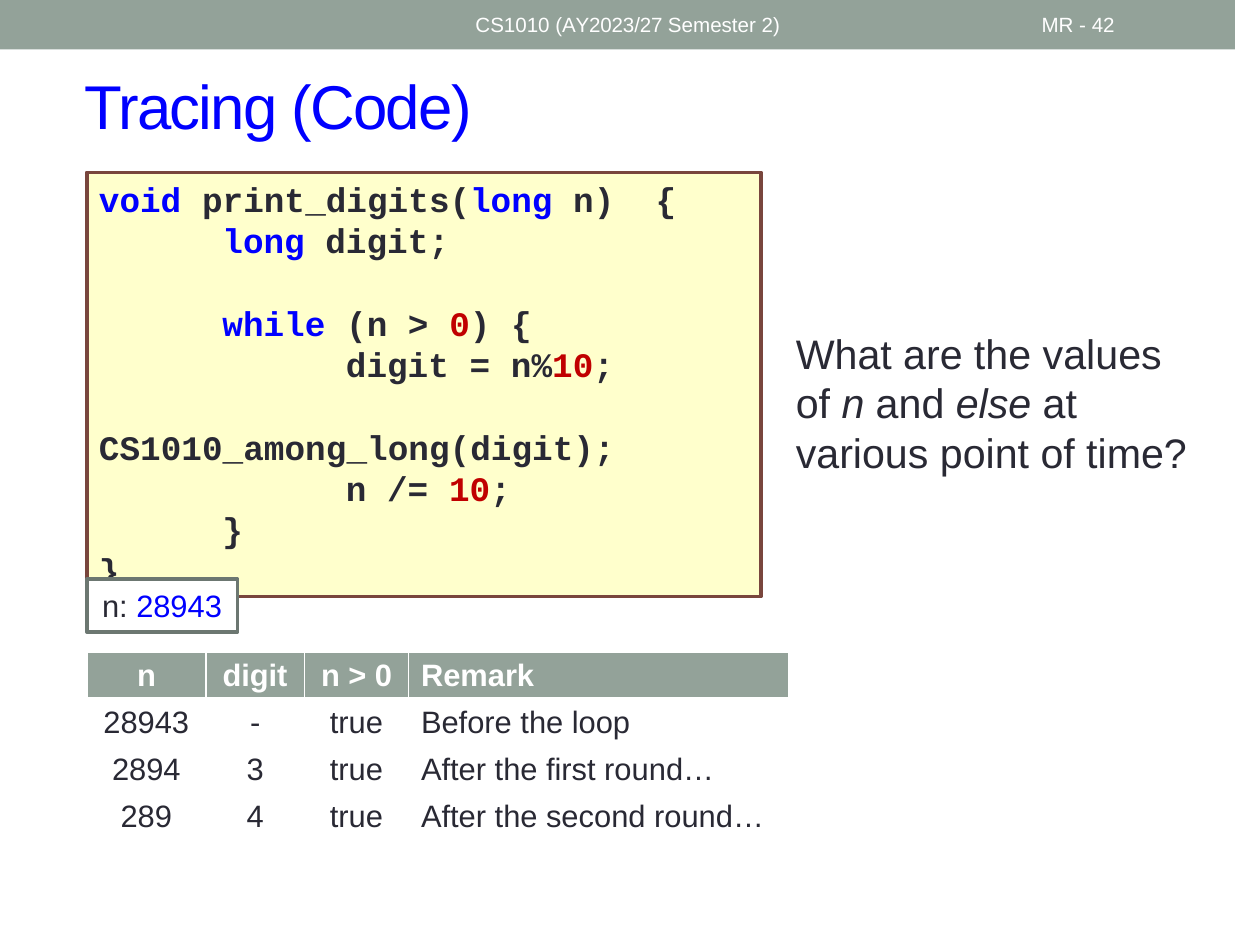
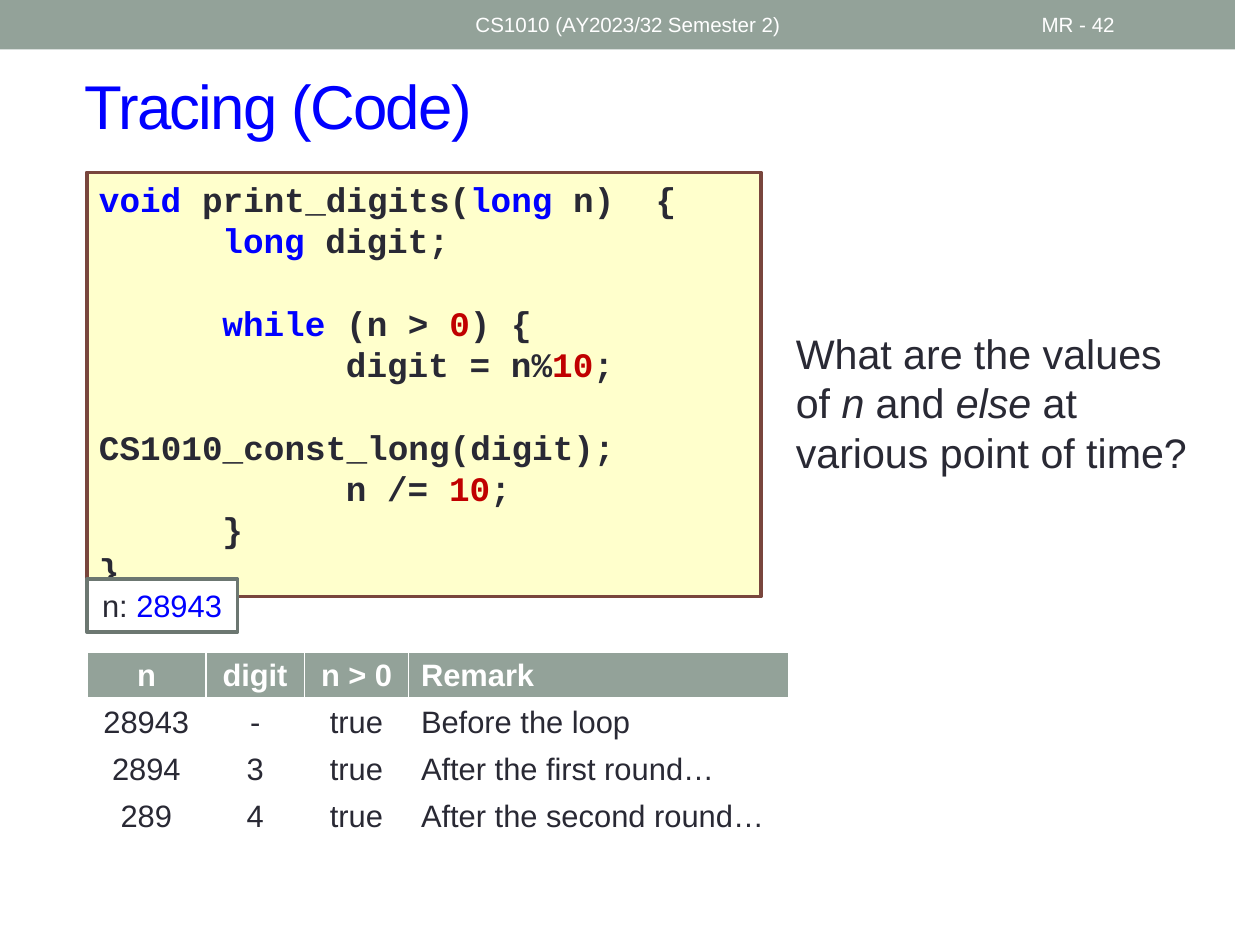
AY2023/27: AY2023/27 -> AY2023/32
CS1010_among_long(digit: CS1010_among_long(digit -> CS1010_const_long(digit
